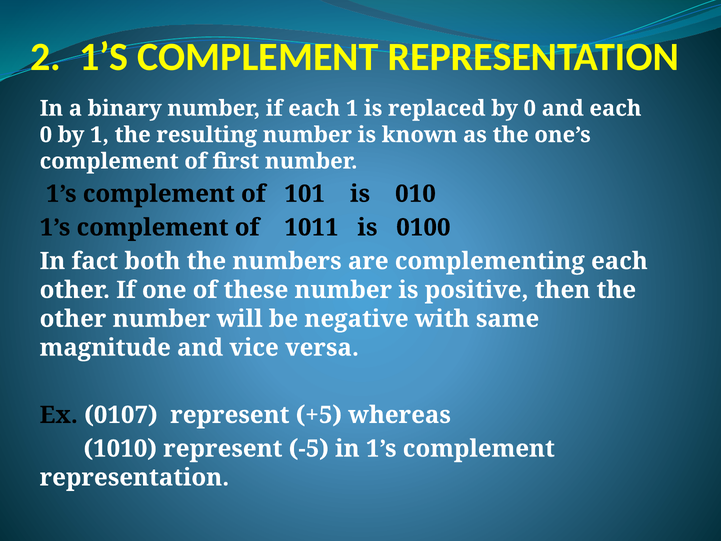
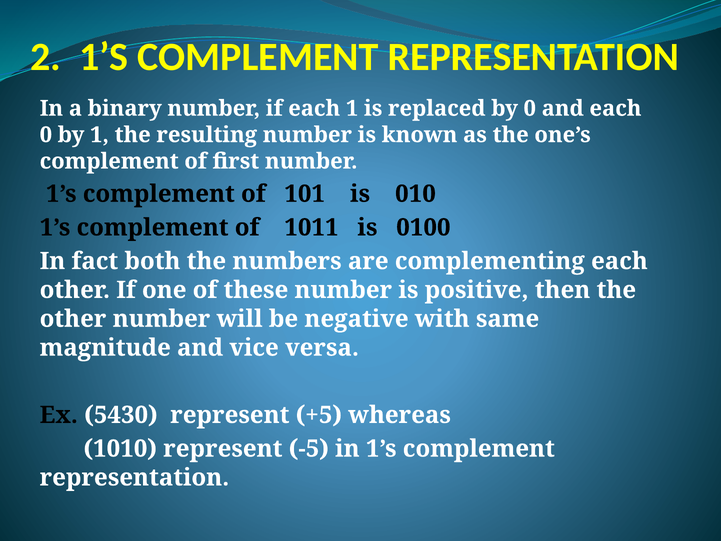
0107: 0107 -> 5430
